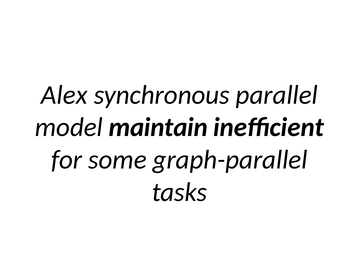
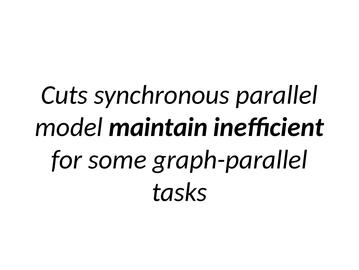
Alex: Alex -> Cuts
